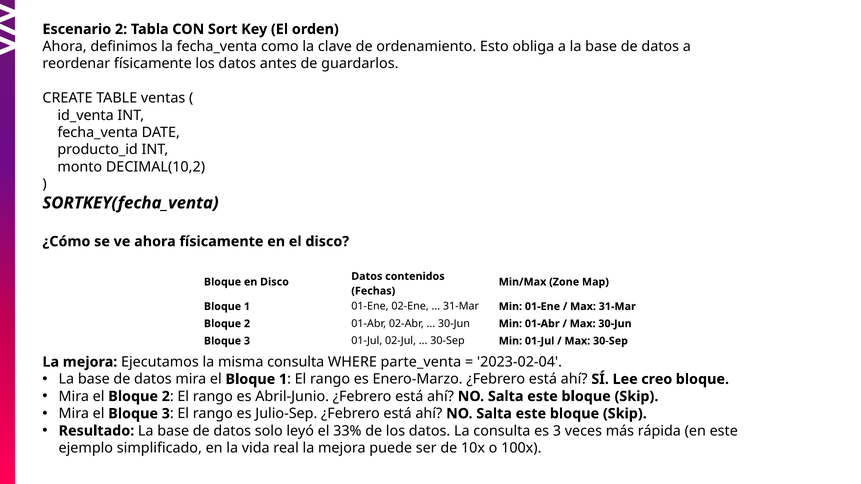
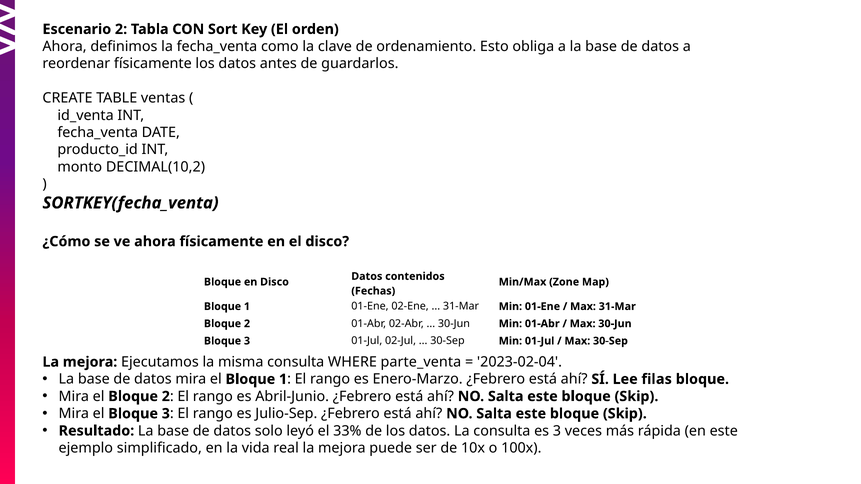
creo: creo -> filas
